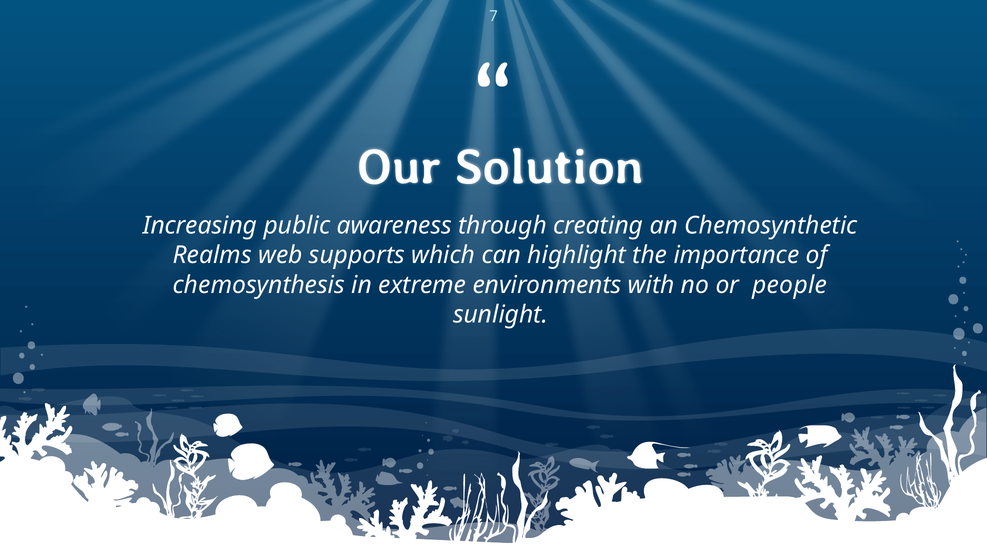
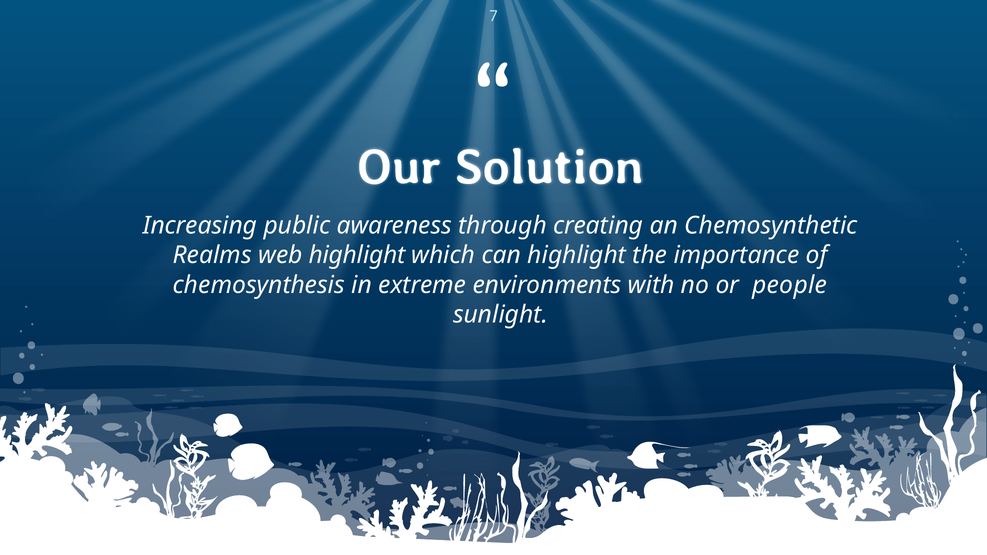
web supports: supports -> highlight
